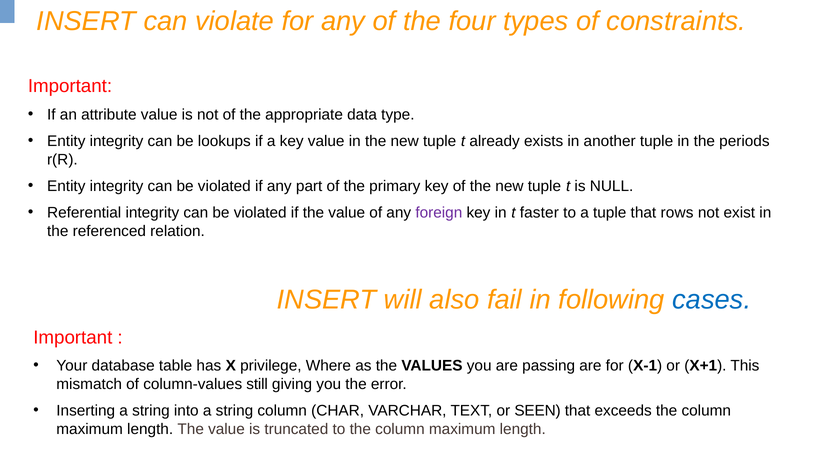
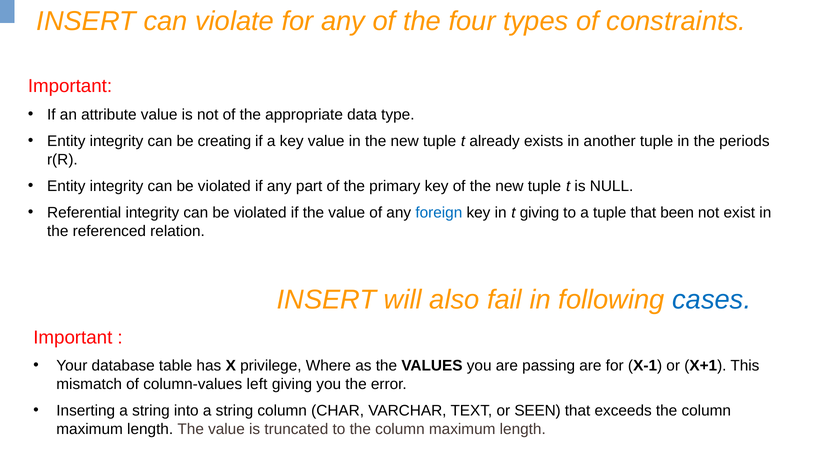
lookups: lookups -> creating
foreign colour: purple -> blue
t faster: faster -> giving
rows: rows -> been
still: still -> left
